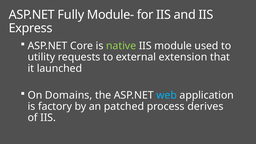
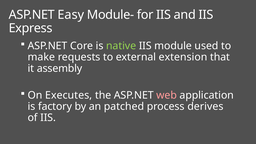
Fully: Fully -> Easy
utility: utility -> make
launched: launched -> assembly
Domains: Domains -> Executes
web colour: light blue -> pink
